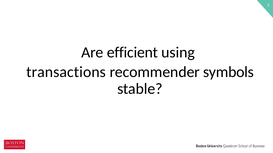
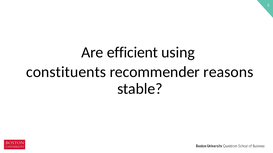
transactions: transactions -> constituents
symbols: symbols -> reasons
